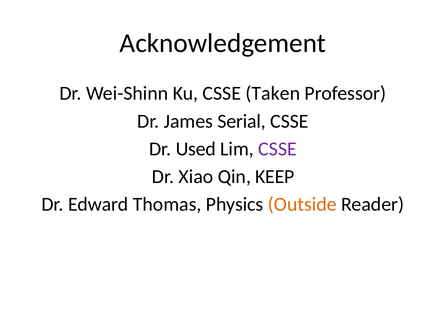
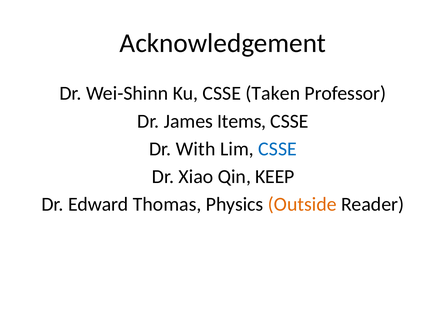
Serial: Serial -> Items
Used: Used -> With
CSSE at (278, 149) colour: purple -> blue
